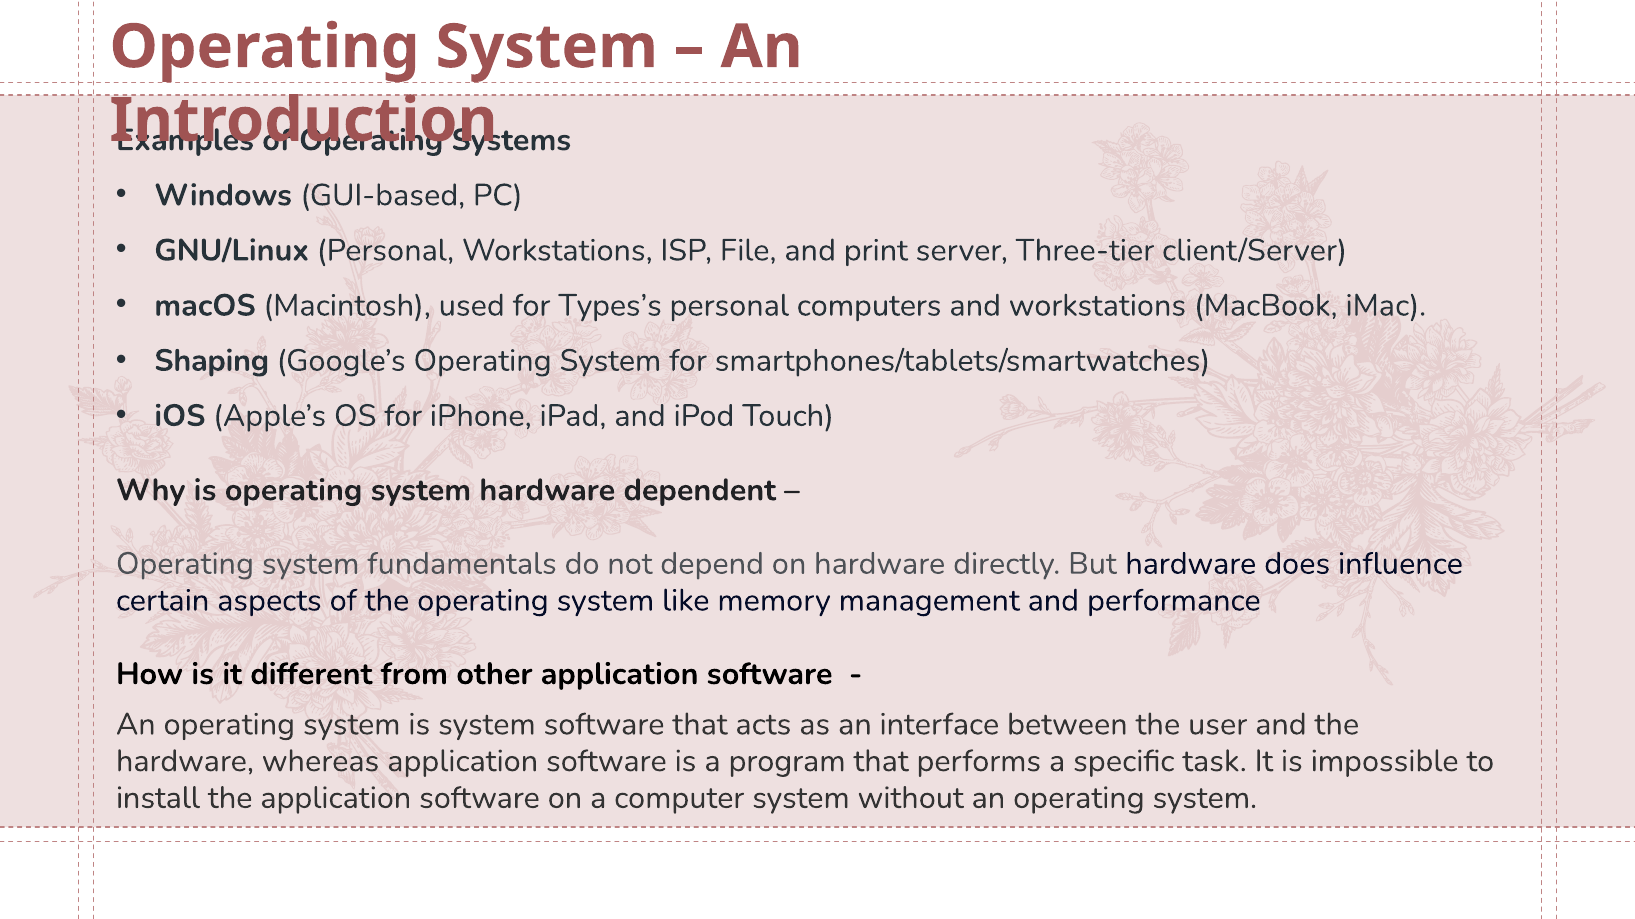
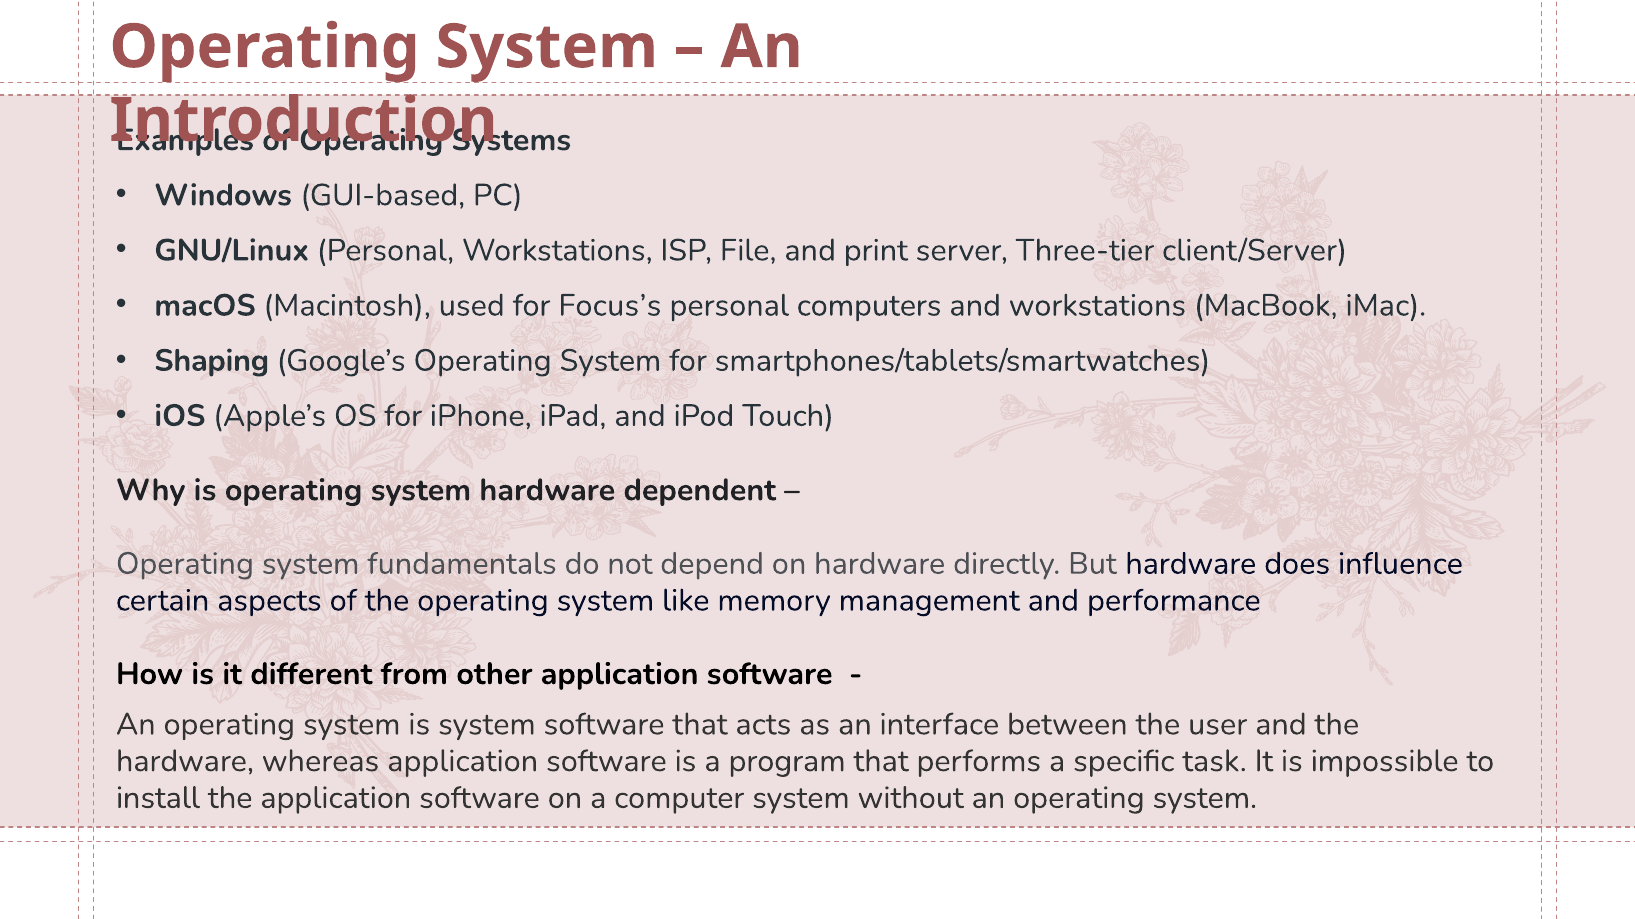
Types’s: Types’s -> Focus’s
